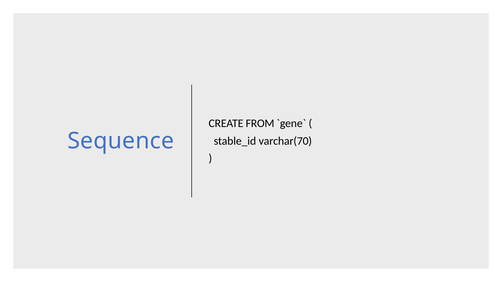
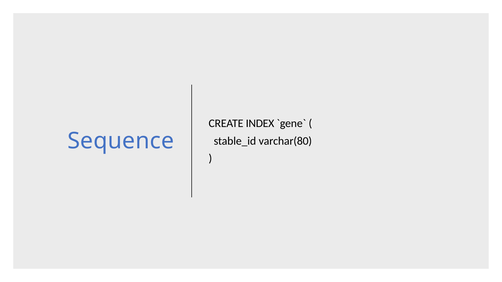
FROM: FROM -> INDEX
varchar(70: varchar(70 -> varchar(80
